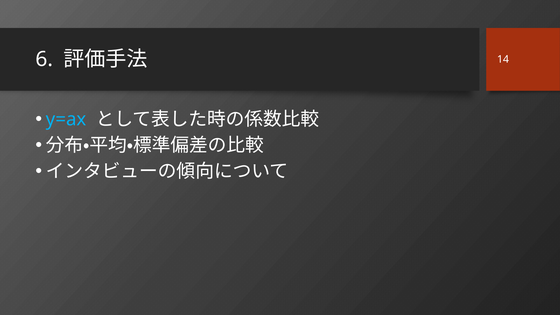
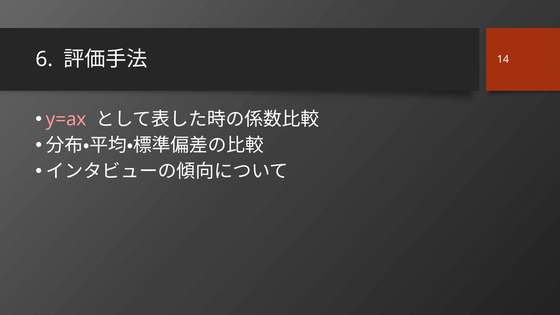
y=ax colour: light blue -> pink
